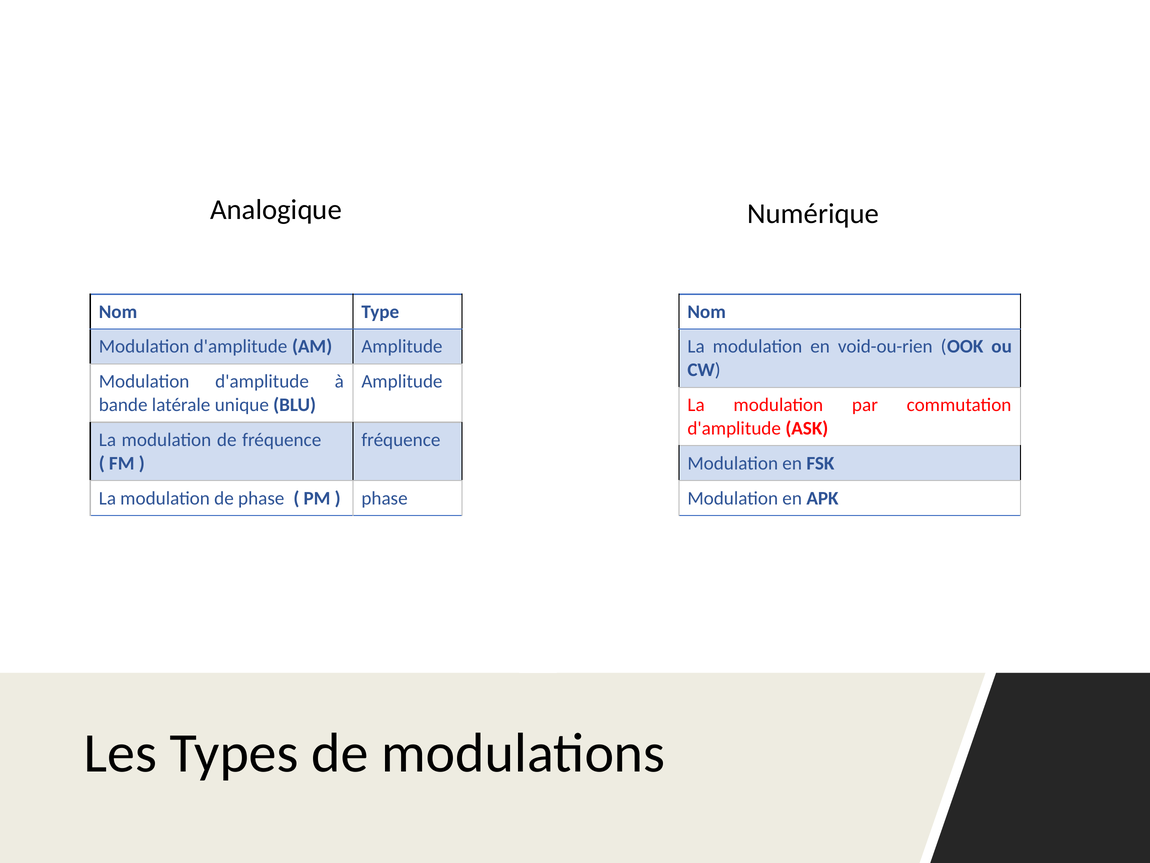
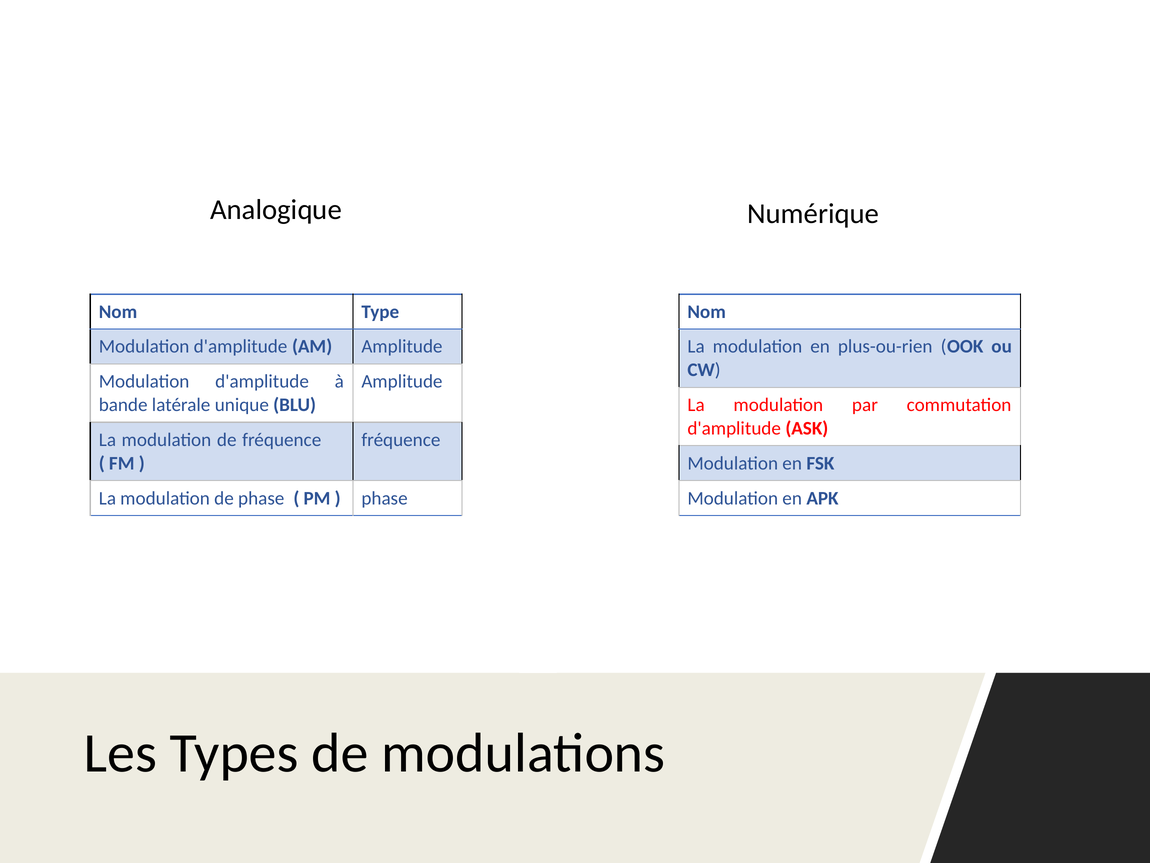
void-ou-rien: void-ou-rien -> plus-ou-rien
